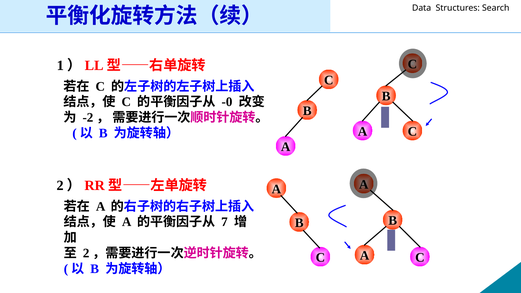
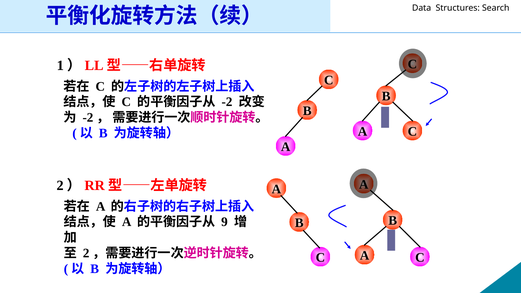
-0: -0 -> -2
7: 7 -> 9
